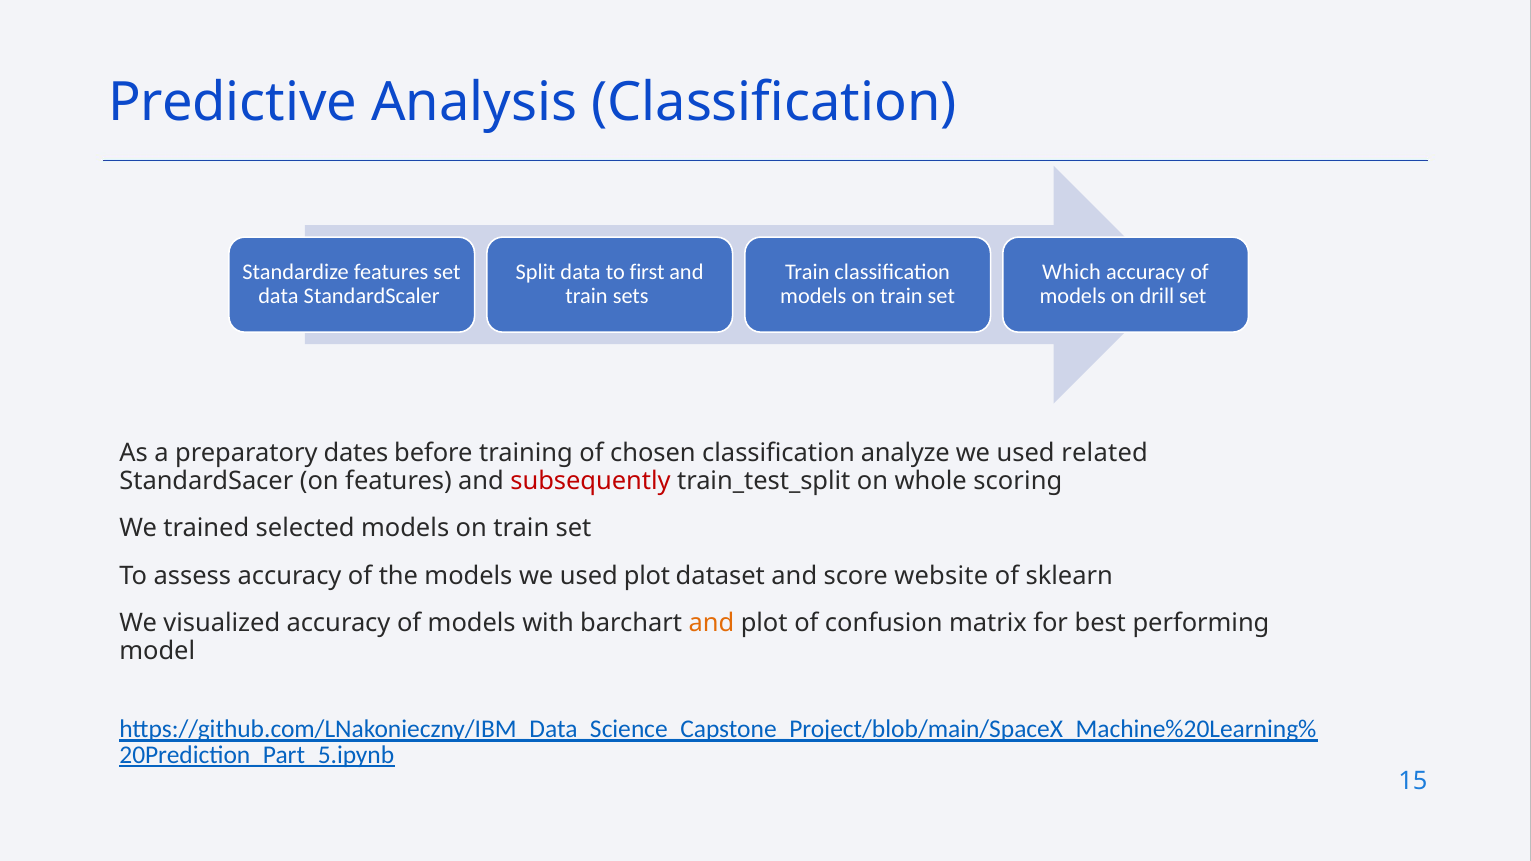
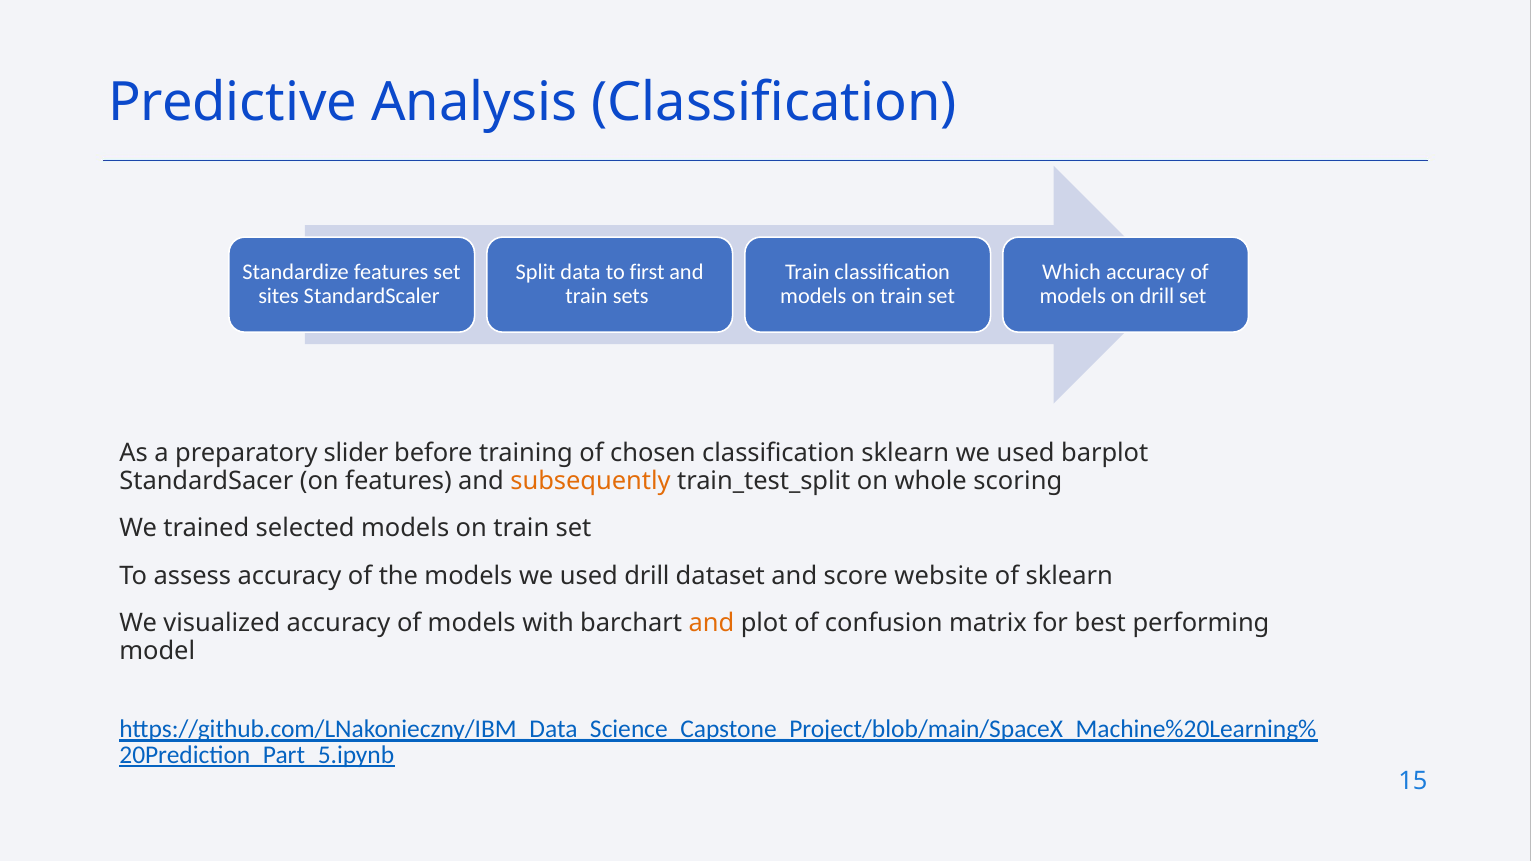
data at (279, 297): data -> sites
dates: dates -> slider
classification analyze: analyze -> sklearn
related: related -> barplot
subsequently colour: red -> orange
used plot: plot -> drill
